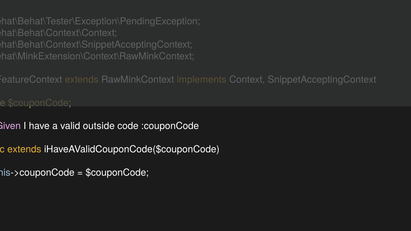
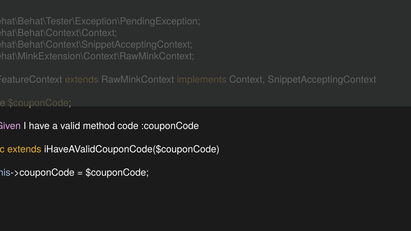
outside: outside -> method
